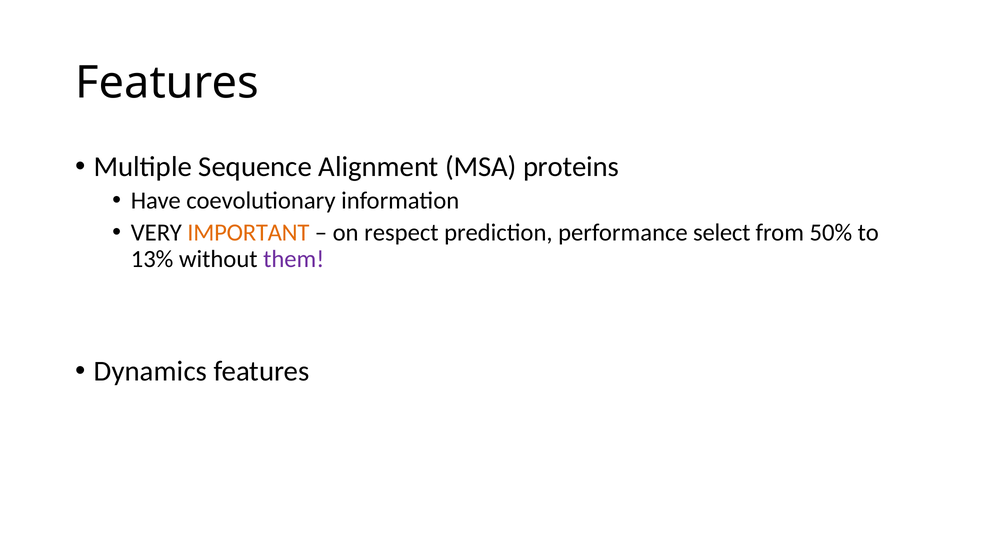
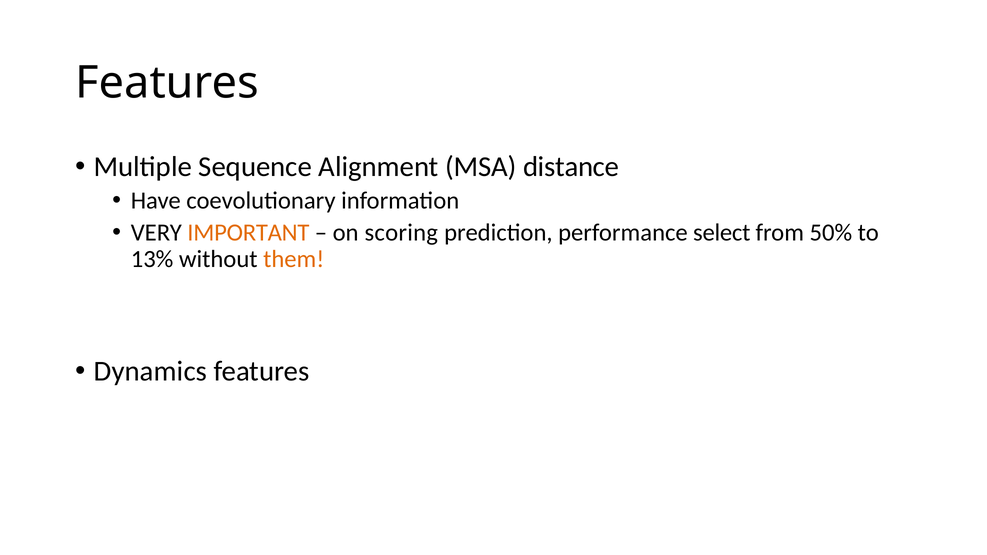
proteins: proteins -> distance
respect: respect -> scoring
them colour: purple -> orange
